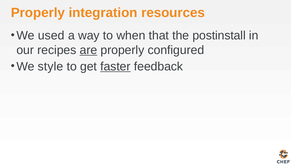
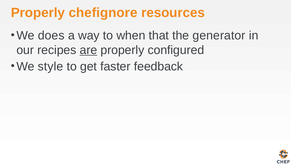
integration: integration -> chefignore
used: used -> does
postinstall: postinstall -> generator
faster underline: present -> none
